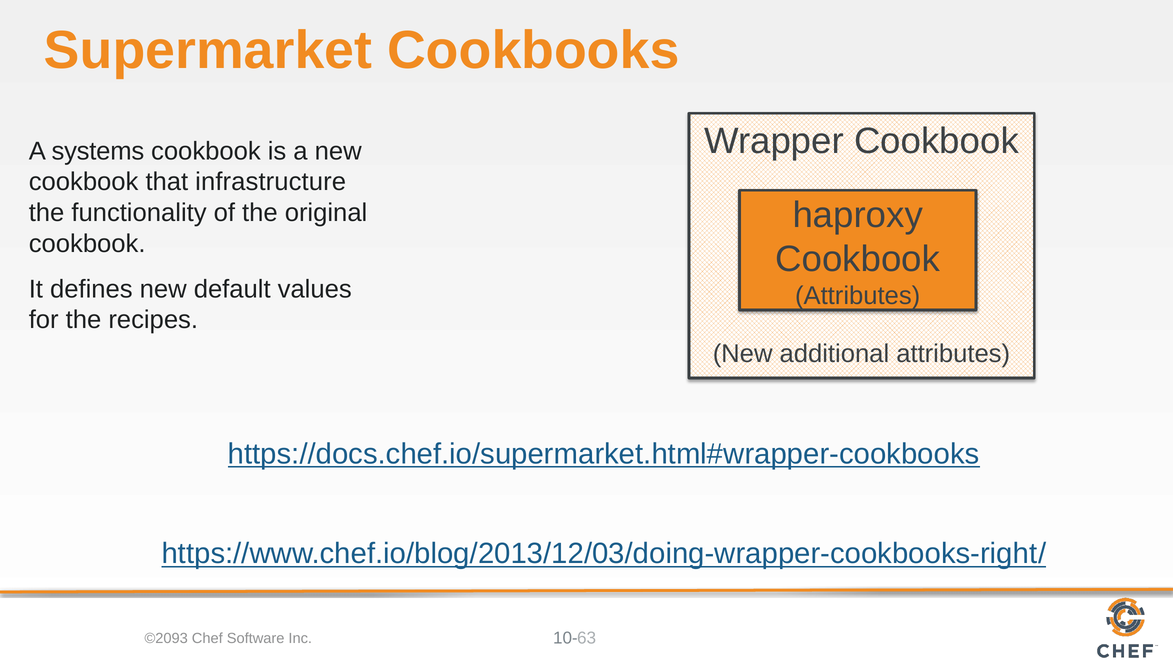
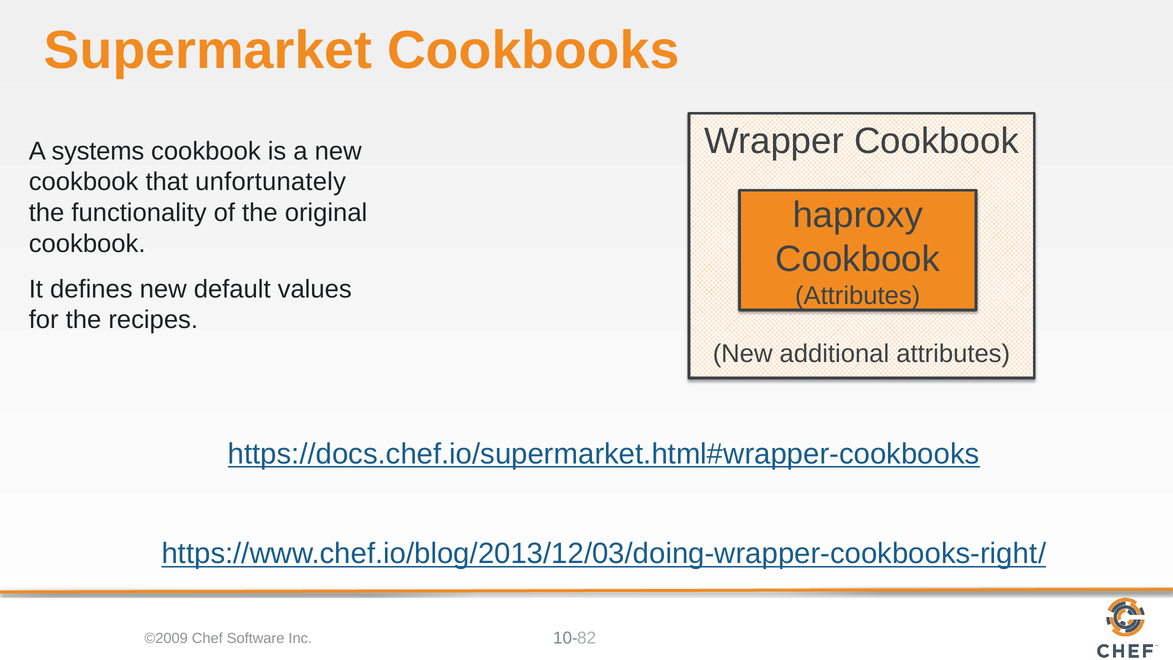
infrastructure: infrastructure -> unfortunately
©2093: ©2093 -> ©2009
63: 63 -> 82
